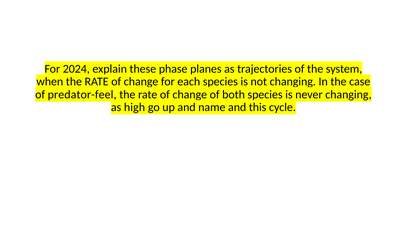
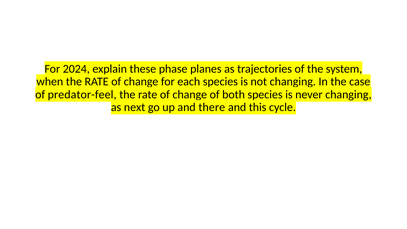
high: high -> next
name: name -> there
